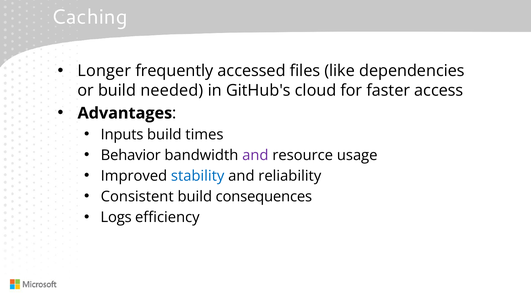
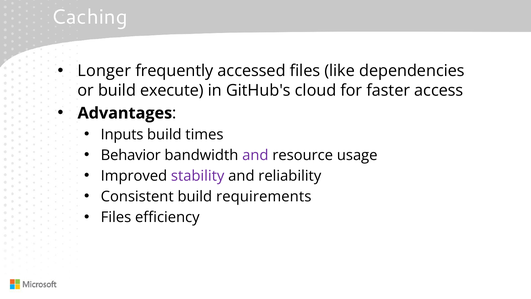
needed: needed -> execute
stability colour: blue -> purple
consequences: consequences -> requirements
Logs at (116, 217): Logs -> Files
